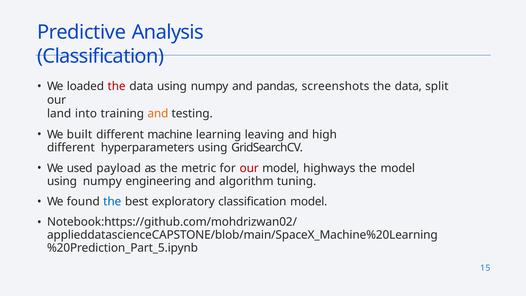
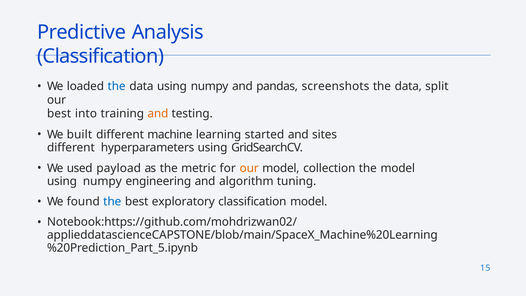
the at (117, 86) colour: red -> blue
land at (59, 114): land -> best
leaving: leaving -> started
high: high -> sites
our at (249, 168) colour: red -> orange
highways: highways -> collection
